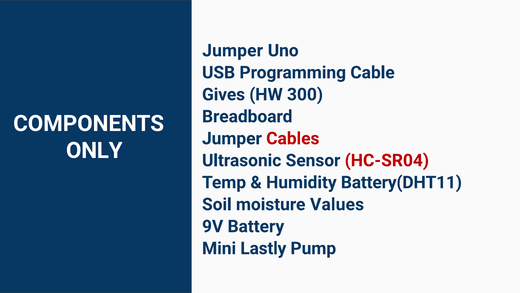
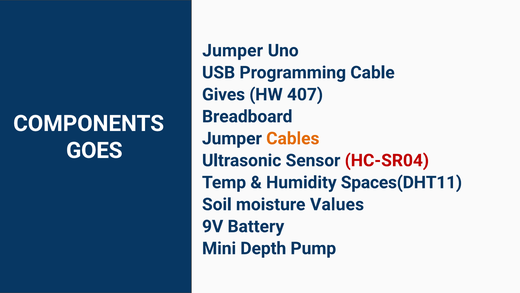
300: 300 -> 407
Cables colour: red -> orange
ONLY: ONLY -> GOES
Battery(DHT11: Battery(DHT11 -> Spaces(DHT11
Lastly: Lastly -> Depth
